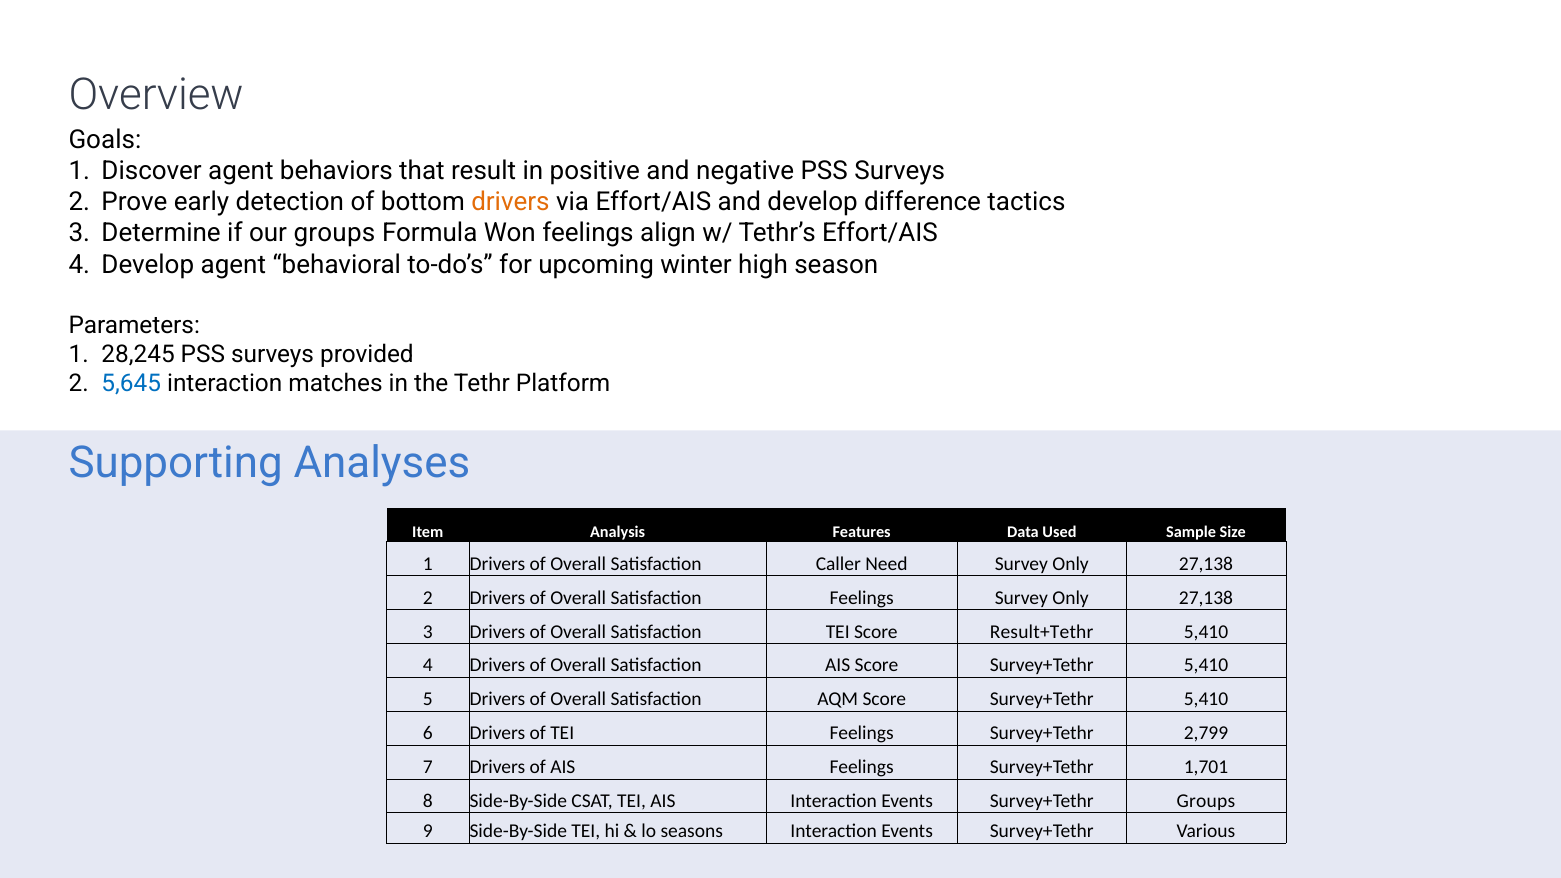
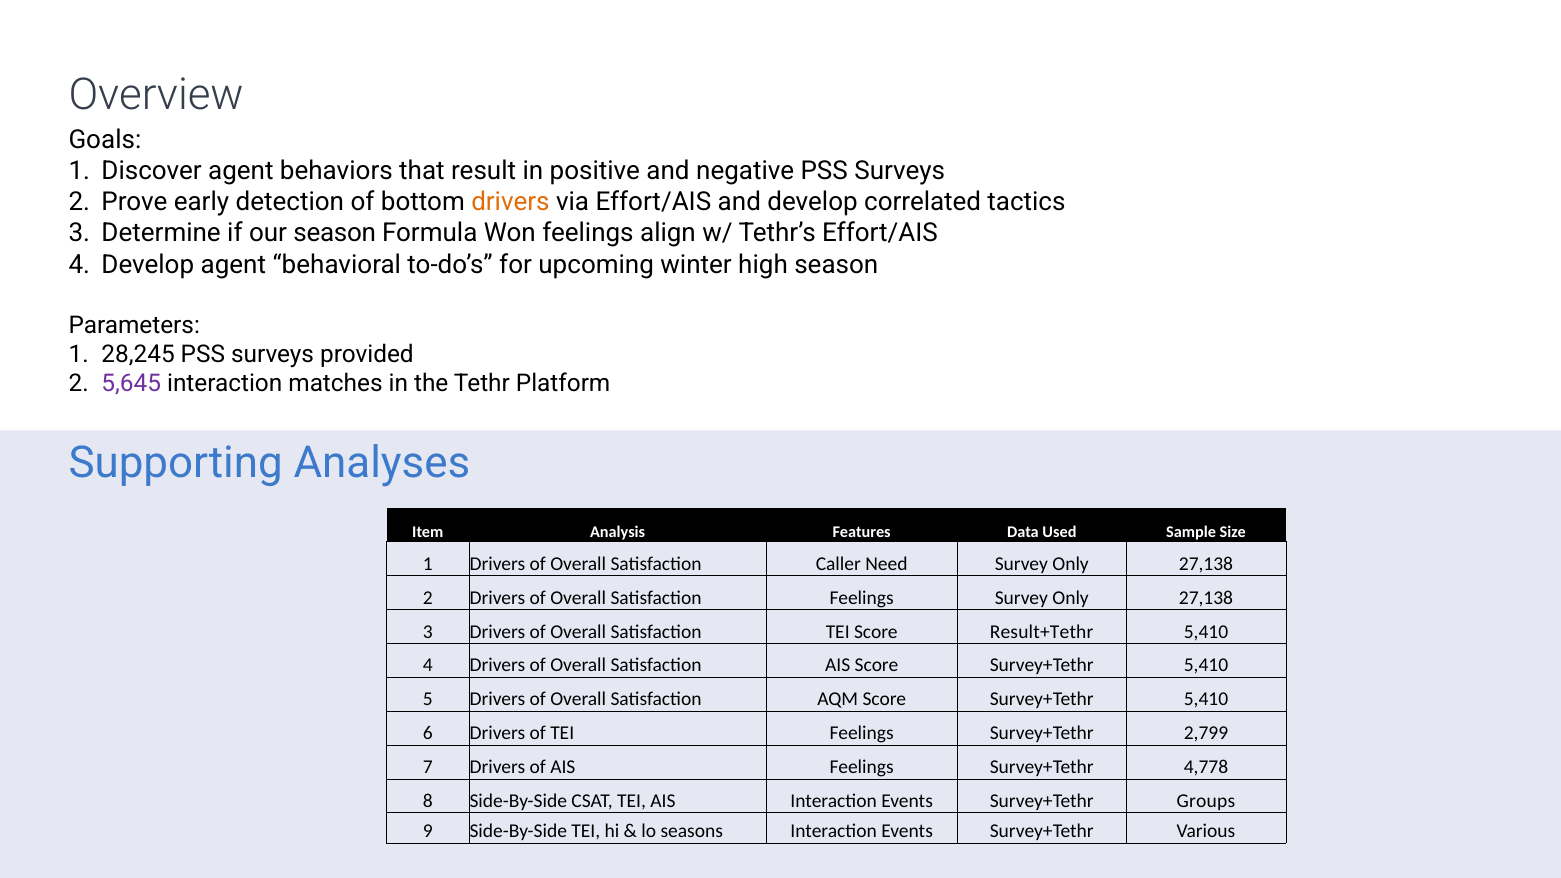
difference: difference -> correlated
our groups: groups -> season
5,645 colour: blue -> purple
1,701: 1,701 -> 4,778
